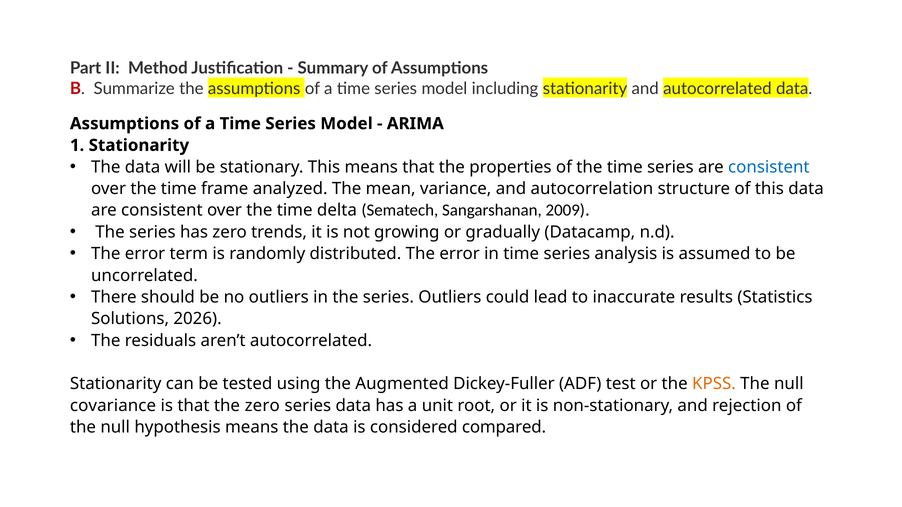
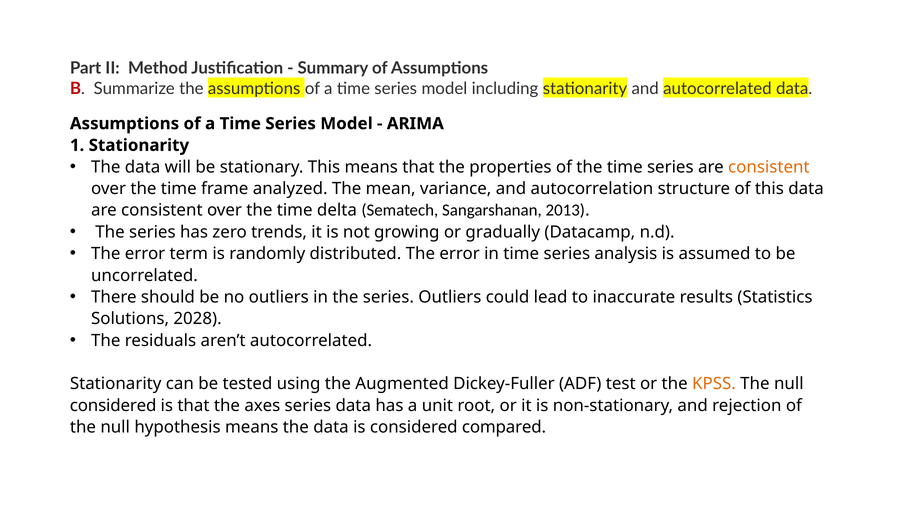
consistent at (769, 167) colour: blue -> orange
2009: 2009 -> 2013
2026: 2026 -> 2028
covariance at (113, 406): covariance -> considered
the zero: zero -> axes
